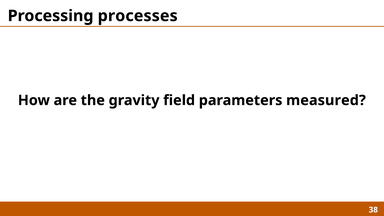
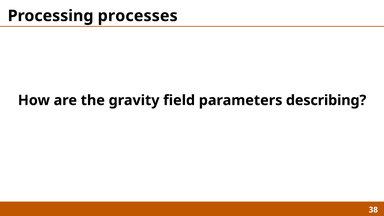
measured: measured -> describing
